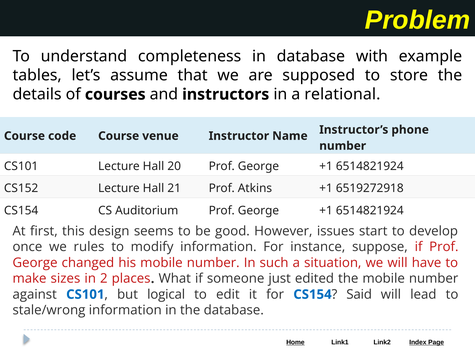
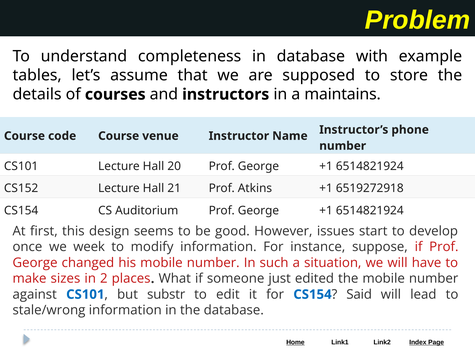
relational: relational -> maintains
rules: rules -> week
logical: logical -> substr
